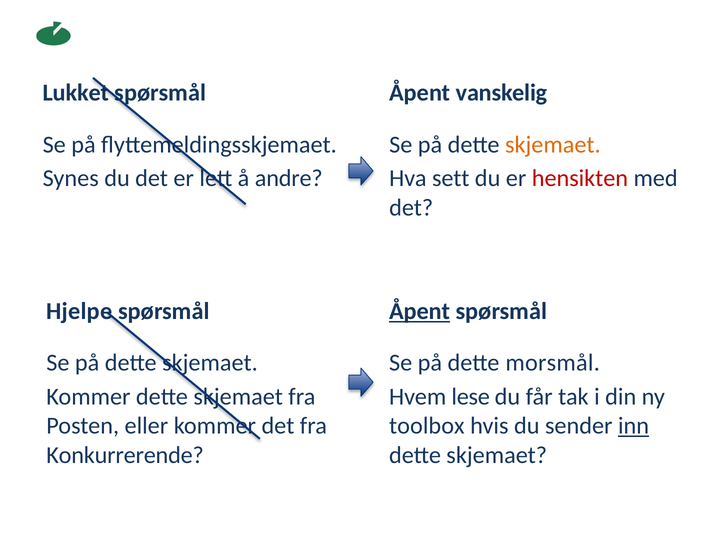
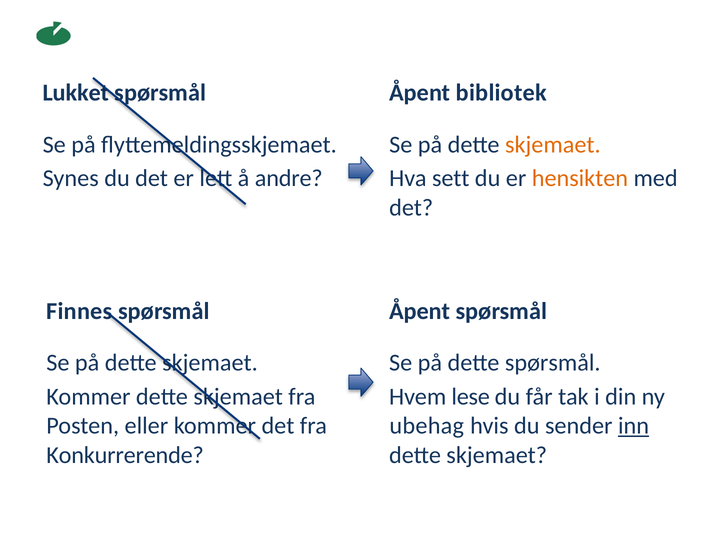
vanskelig: vanskelig -> bibliotek
hensikten colour: red -> orange
Hjelpe: Hjelpe -> Finnes
Åpent at (420, 311) underline: present -> none
dette morsmål: morsmål -> spørsmål
toolbox: toolbox -> ubehag
